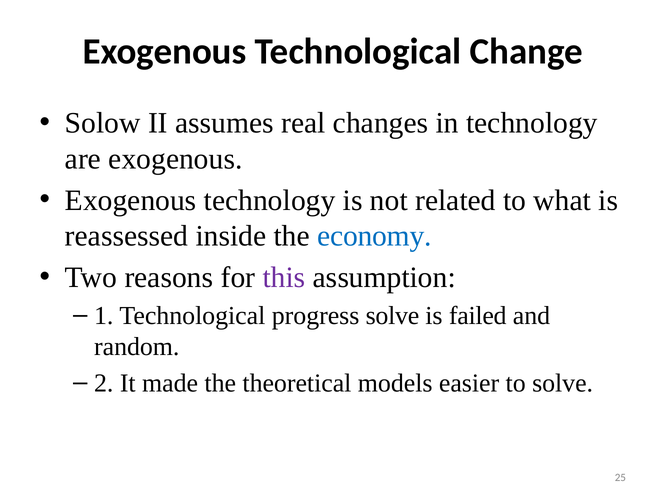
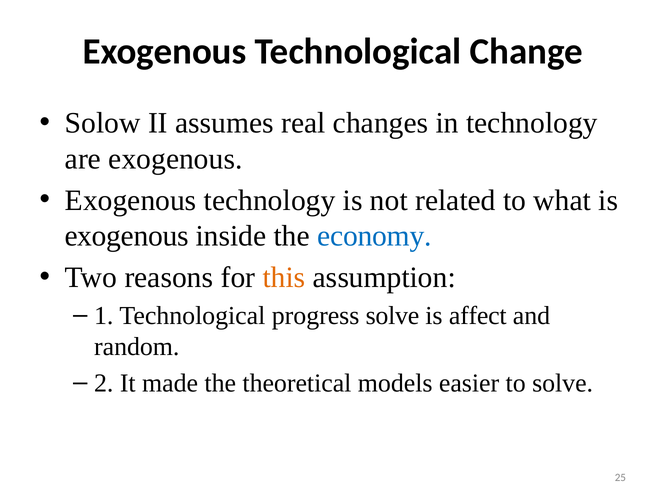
reassessed at (127, 236): reassessed -> exogenous
this colour: purple -> orange
failed: failed -> affect
